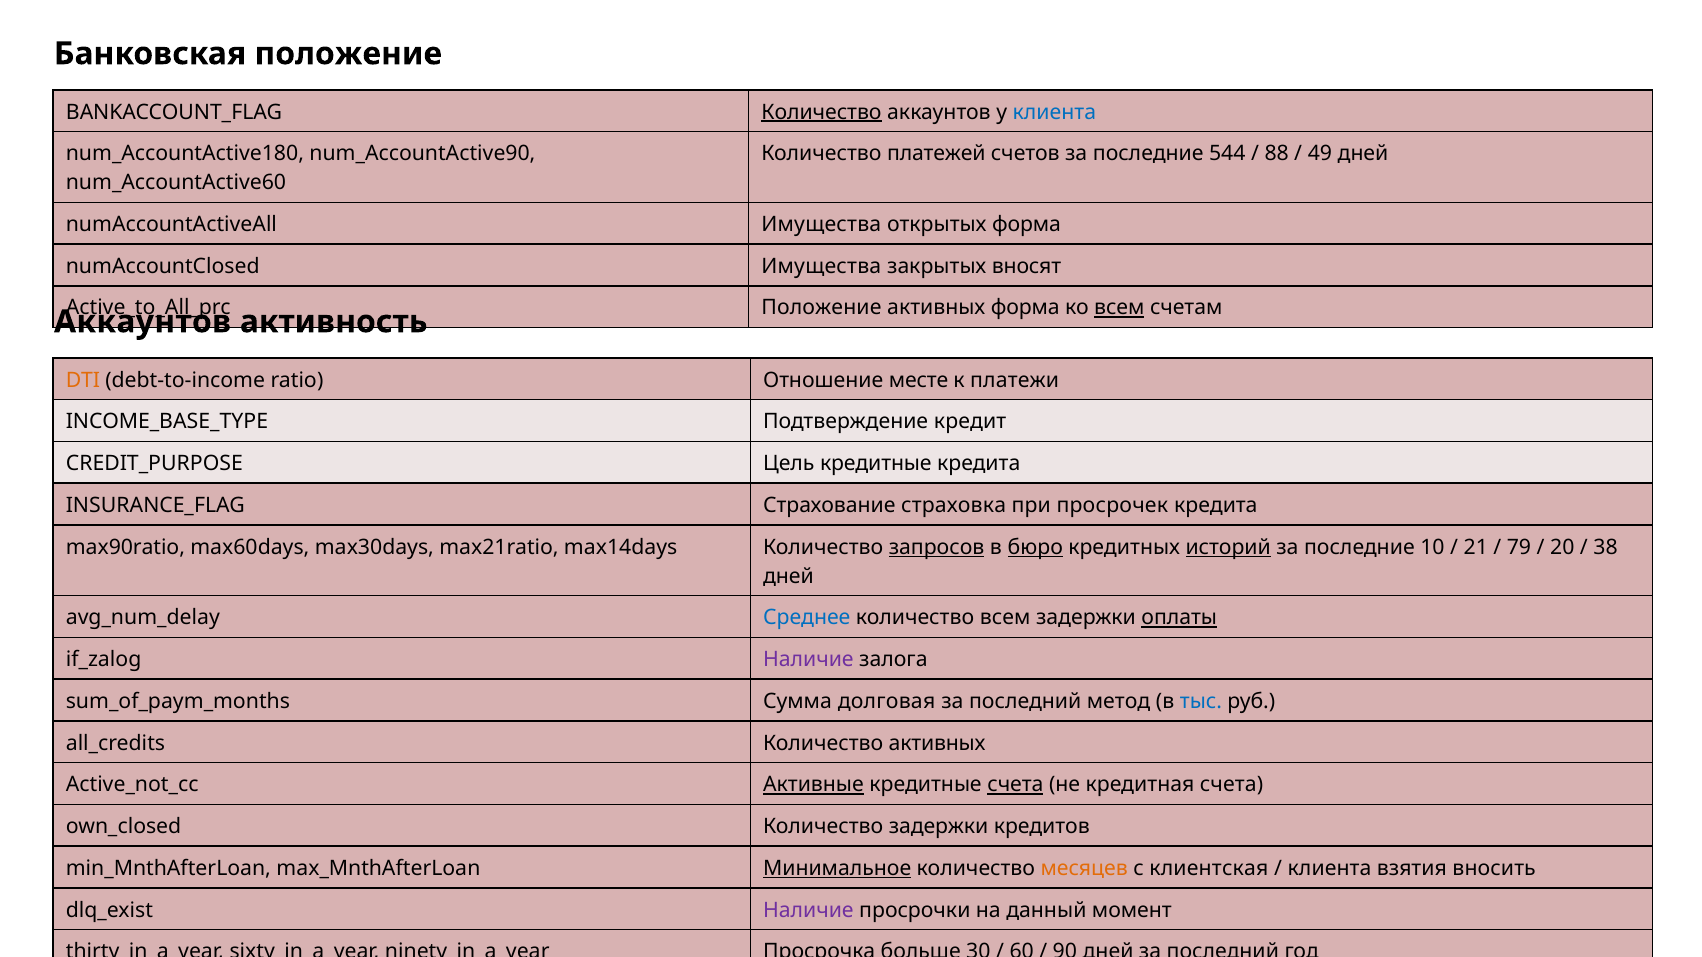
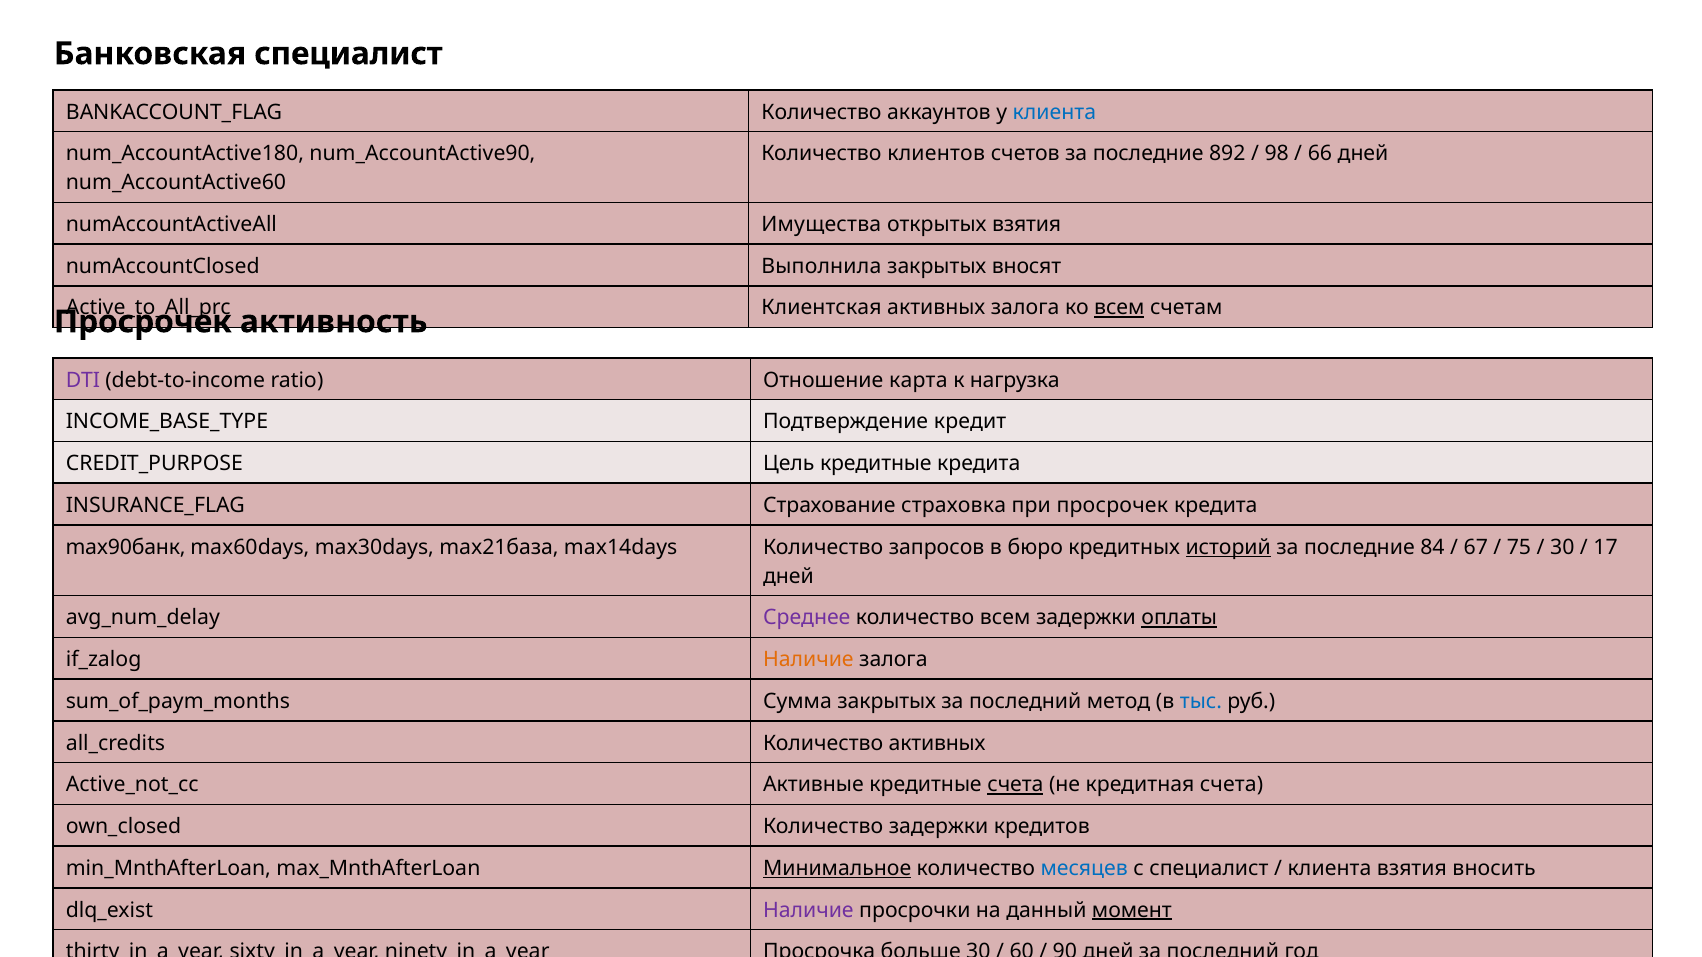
Банковская положение: положение -> специалист
Количество at (821, 112) underline: present -> none
платежей: платежей -> клиентов
544: 544 -> 892
88: 88 -> 98
49: 49 -> 66
открытых форма: форма -> взятия
numAccountClosed Имущества: Имущества -> Выполнила
Положение at (821, 308): Положение -> Клиентская
активных форма: форма -> залога
Аккаунтов at (143, 322): Аккаунтов -> Просрочек
DTI colour: orange -> purple
месте: месте -> карта
платежи: платежи -> нагрузка
max90ratio: max90ratio -> max90банк
max21ratio: max21ratio -> max21база
запросов underline: present -> none
бюро underline: present -> none
10: 10 -> 84
21: 21 -> 67
79: 79 -> 75
20 at (1562, 547): 20 -> 30
38: 38 -> 17
Среднее colour: blue -> purple
Наличие at (808, 660) colour: purple -> orange
Сумма долговая: долговая -> закрытых
Активные underline: present -> none
месяцев colour: orange -> blue
с клиентская: клиентская -> специалист
момент underline: none -> present
